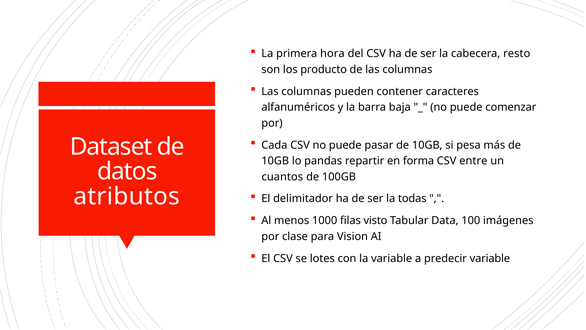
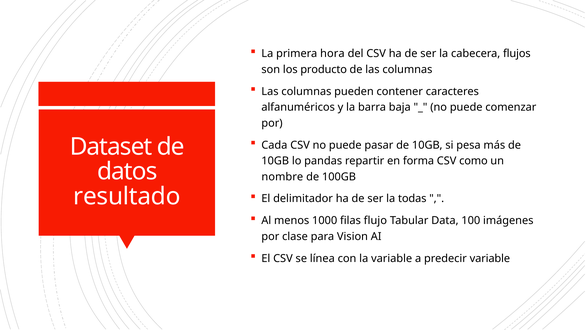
resto: resto -> flujos
entre: entre -> como
cuantos: cuantos -> nombre
atributos: atributos -> resultado
visto: visto -> flujo
lotes: lotes -> línea
